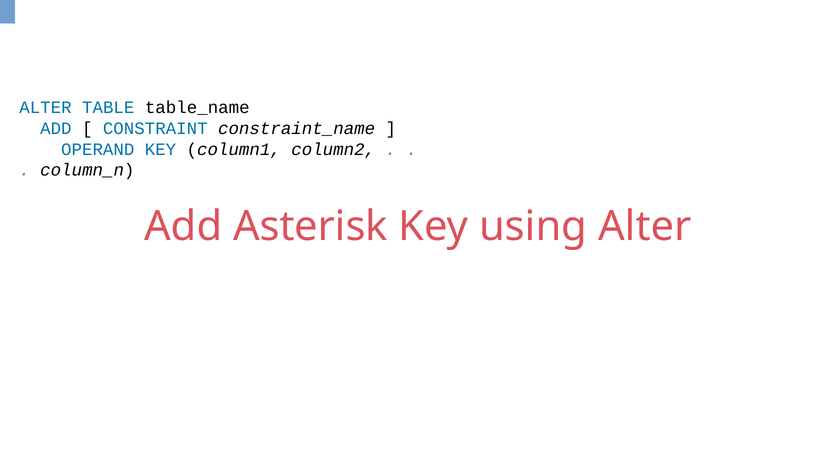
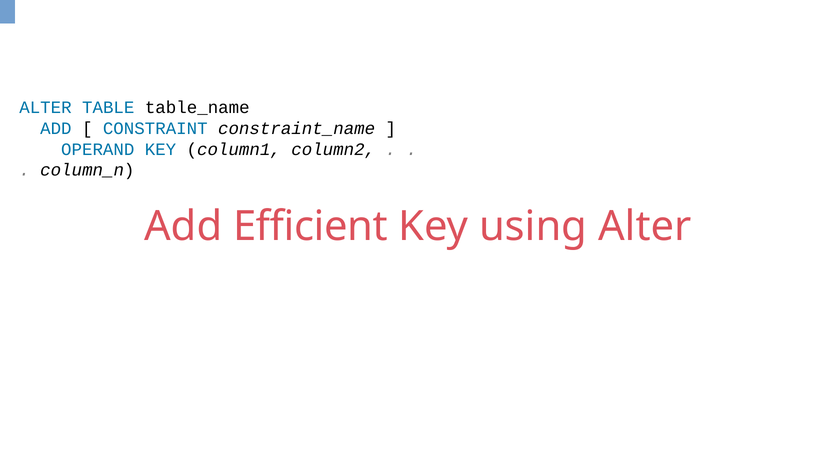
Asterisk: Asterisk -> Efficient
